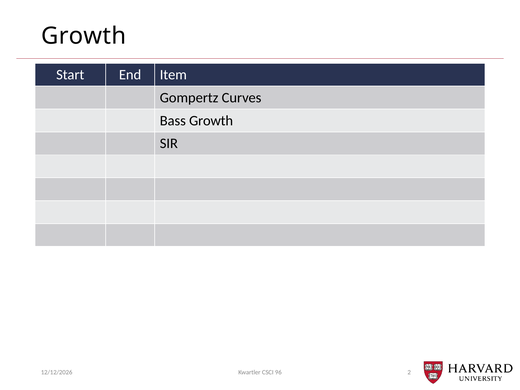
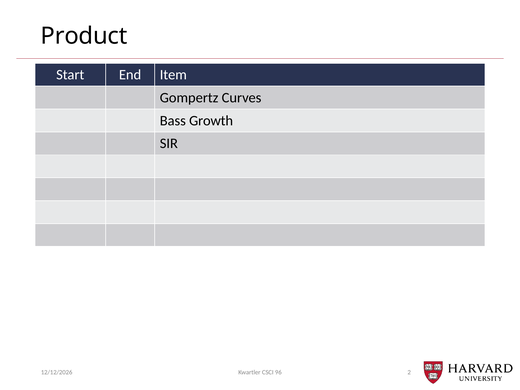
Growth at (84, 36): Growth -> Product
